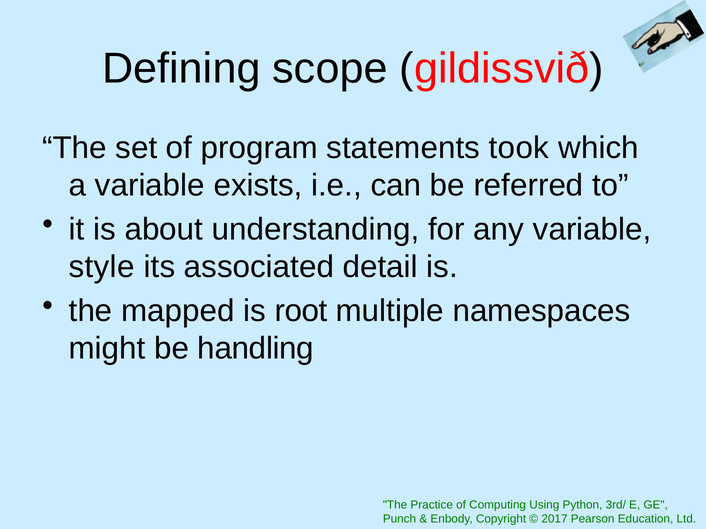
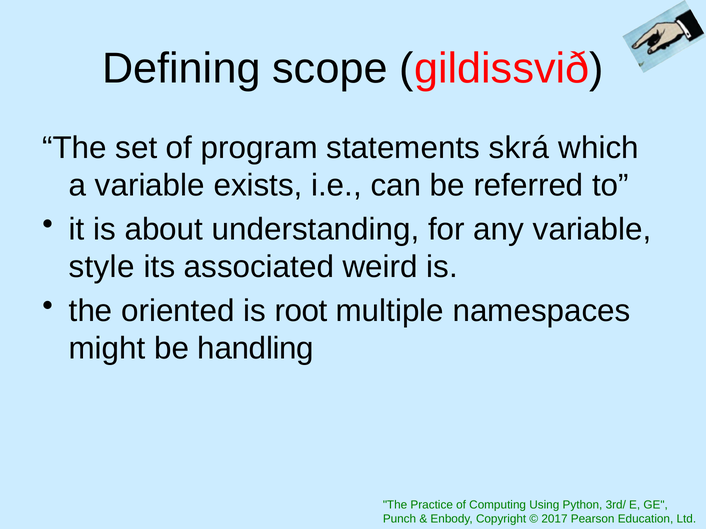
took: took -> skrá
detail: detail -> weird
mapped: mapped -> oriented
